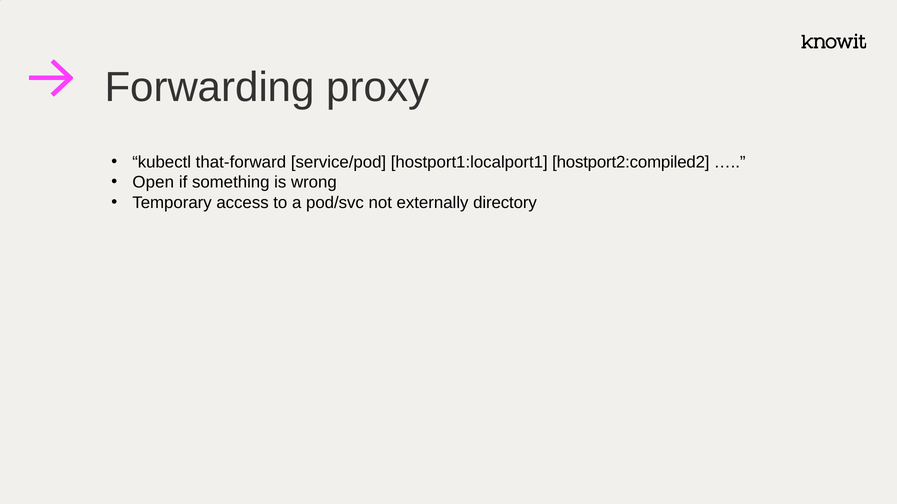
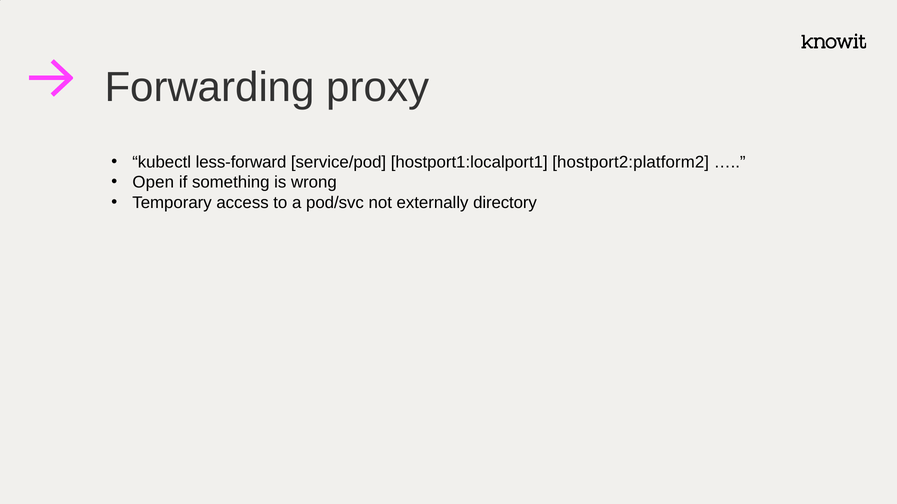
that-forward: that-forward -> less-forward
hostport2:compiled2: hostport2:compiled2 -> hostport2:platform2
